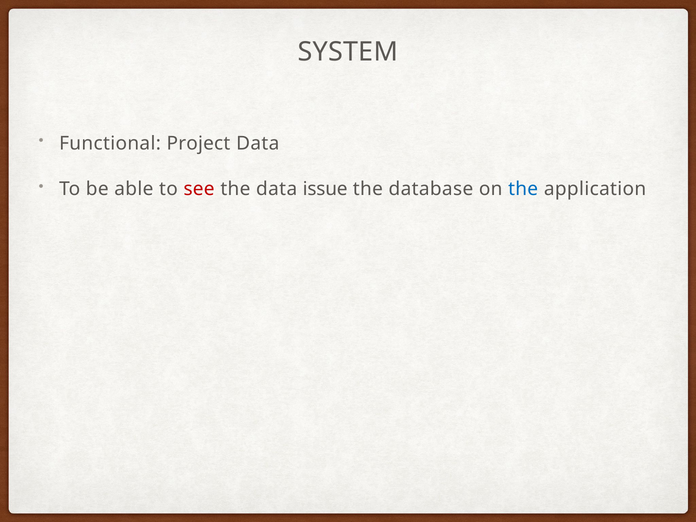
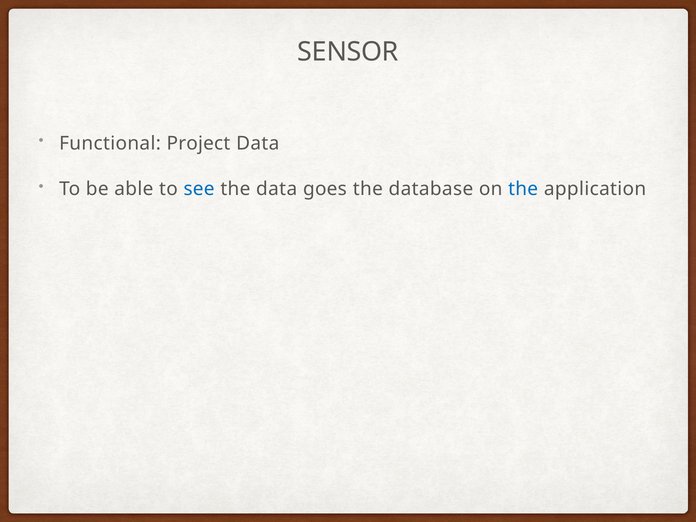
SYSTEM: SYSTEM -> SENSOR
see colour: red -> blue
issue: issue -> goes
